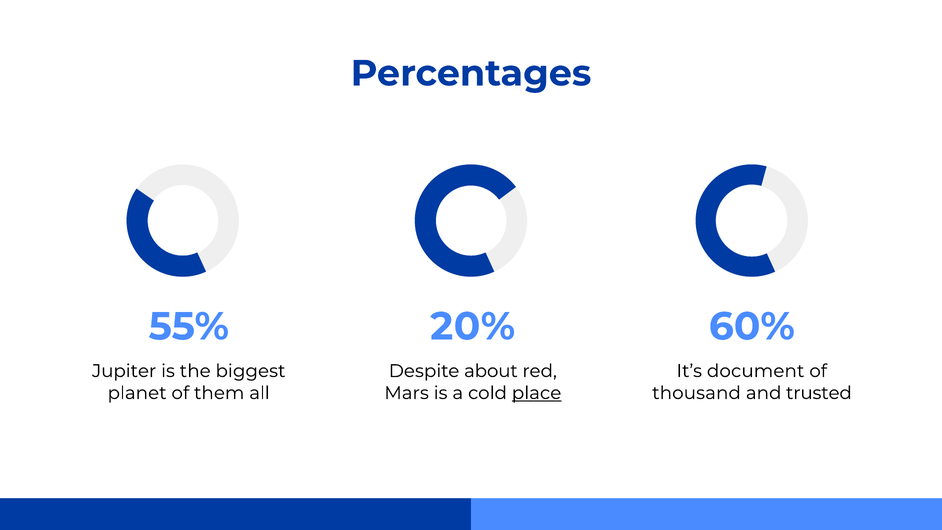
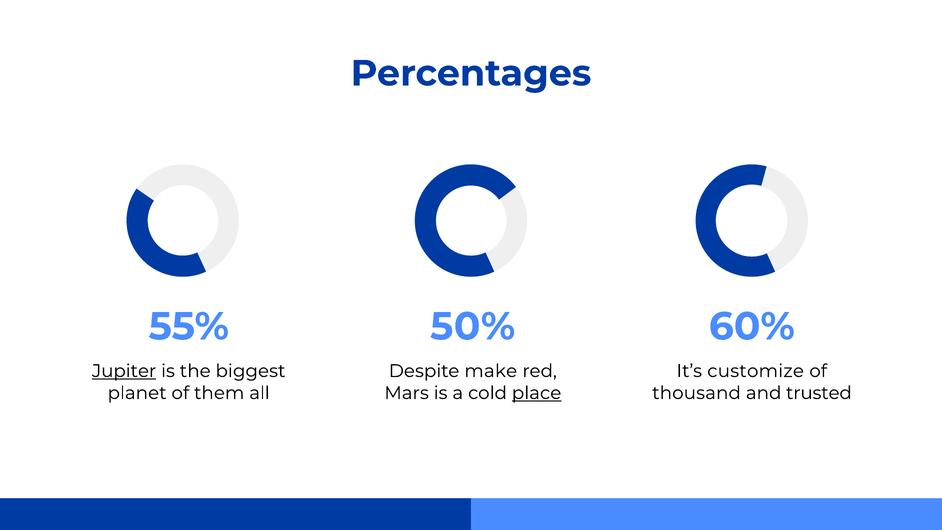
20%: 20% -> 50%
Jupiter underline: none -> present
about: about -> make
document: document -> customize
